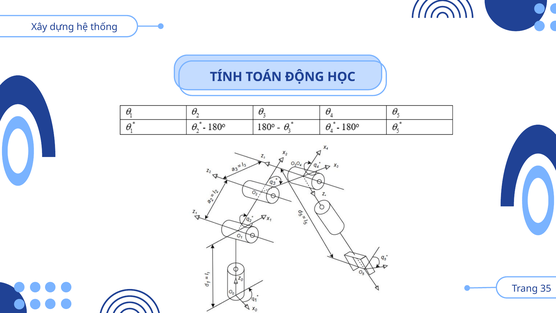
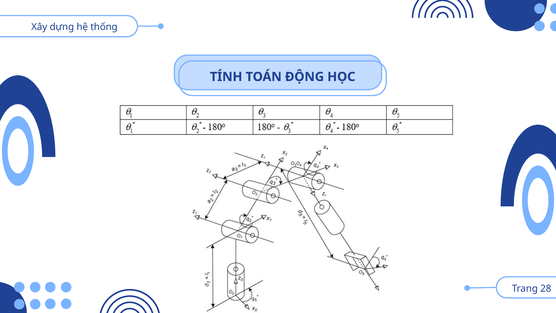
35: 35 -> 28
